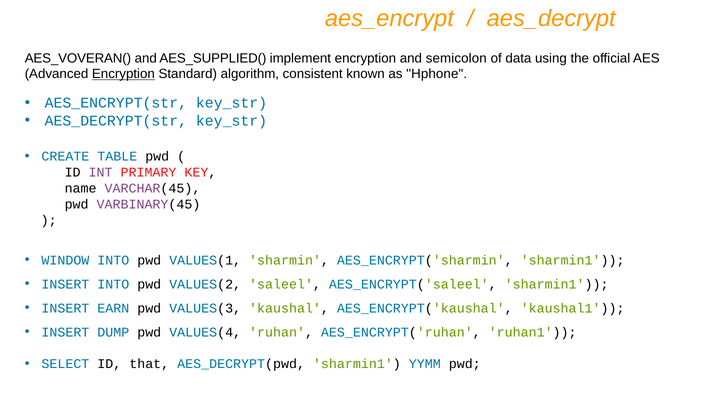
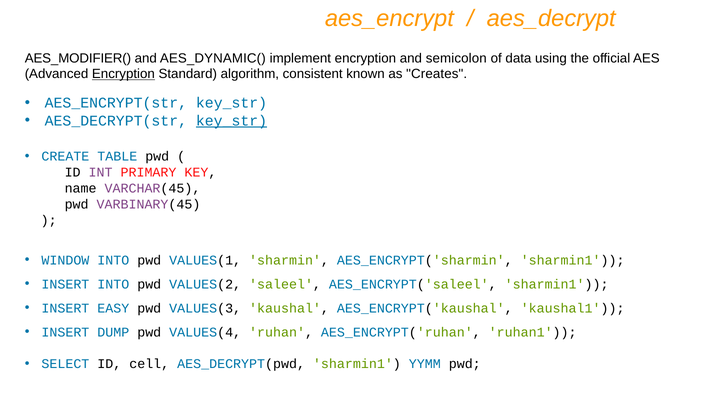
AES_VOVERAN(: AES_VOVERAN( -> AES_MODIFIER(
AES_SUPPLIED(: AES_SUPPLIED( -> AES_DYNAMIC(
Hphone: Hphone -> Creates
key_str at (232, 121) underline: none -> present
EARN: EARN -> EASY
that: that -> cell
